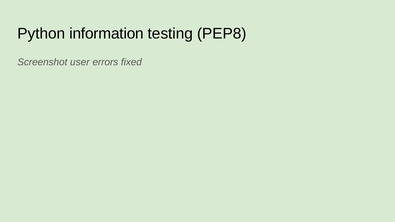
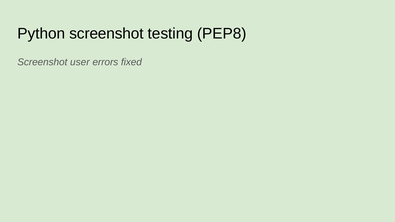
Python information: information -> screenshot
